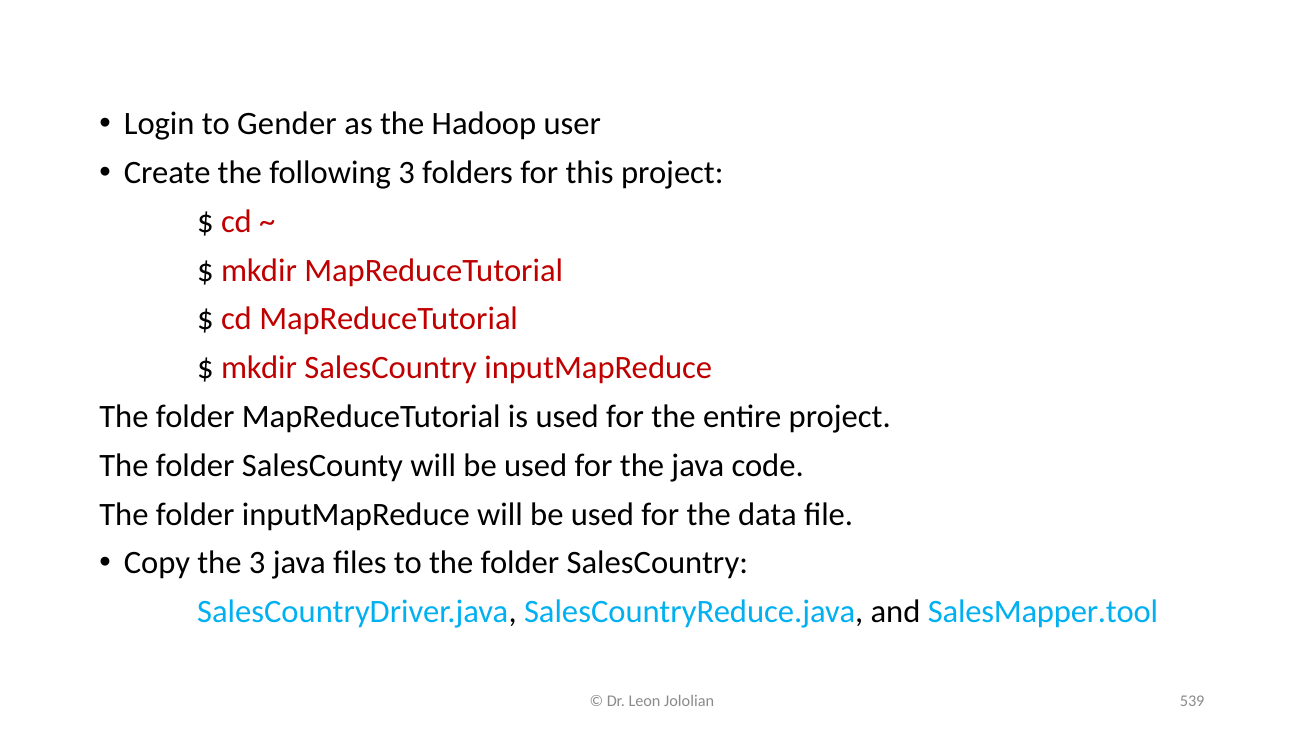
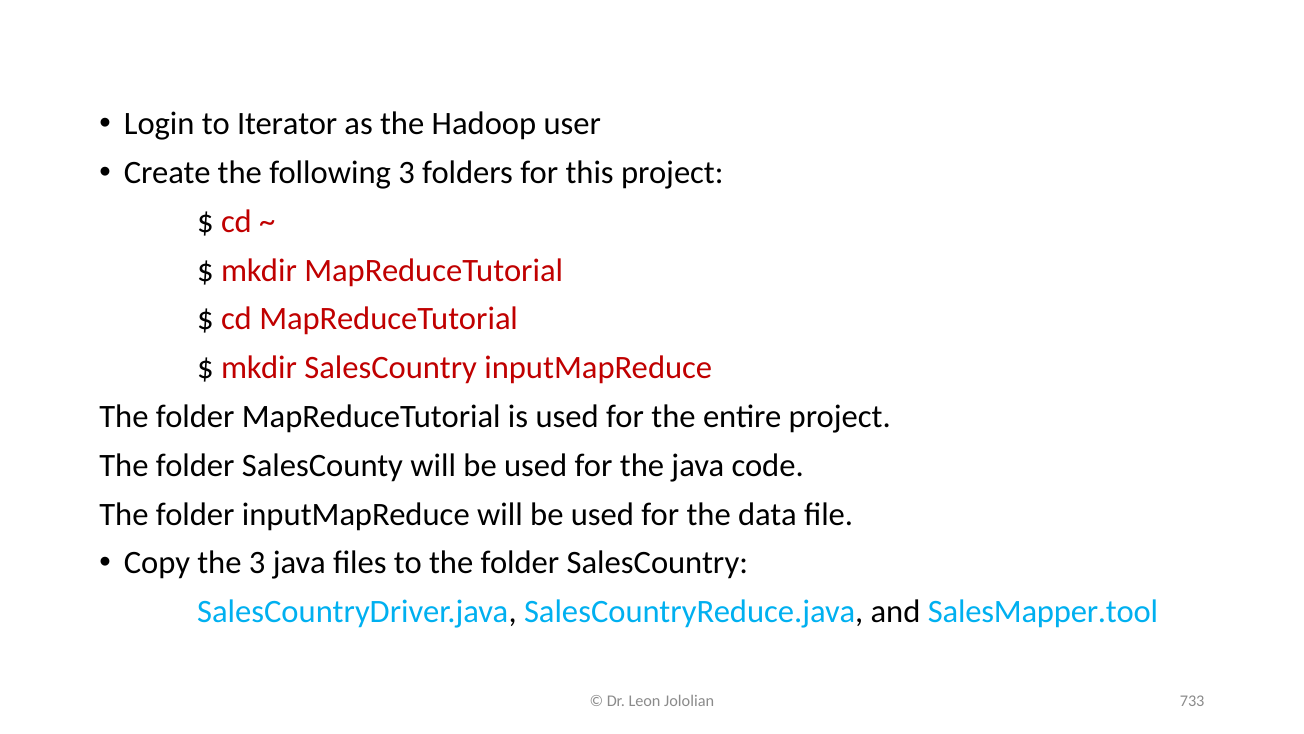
Gender: Gender -> Iterator
539: 539 -> 733
